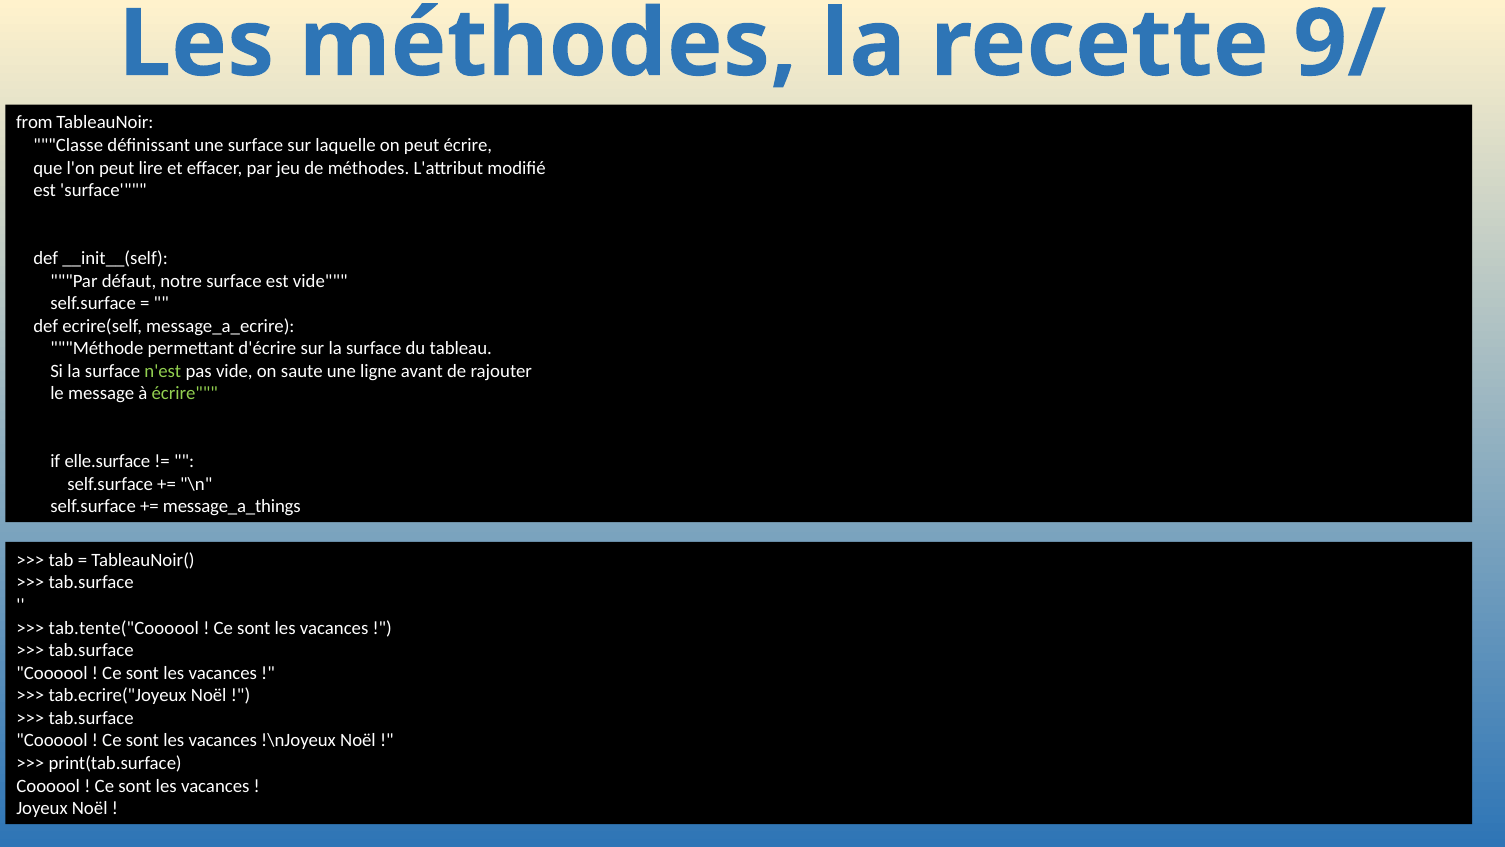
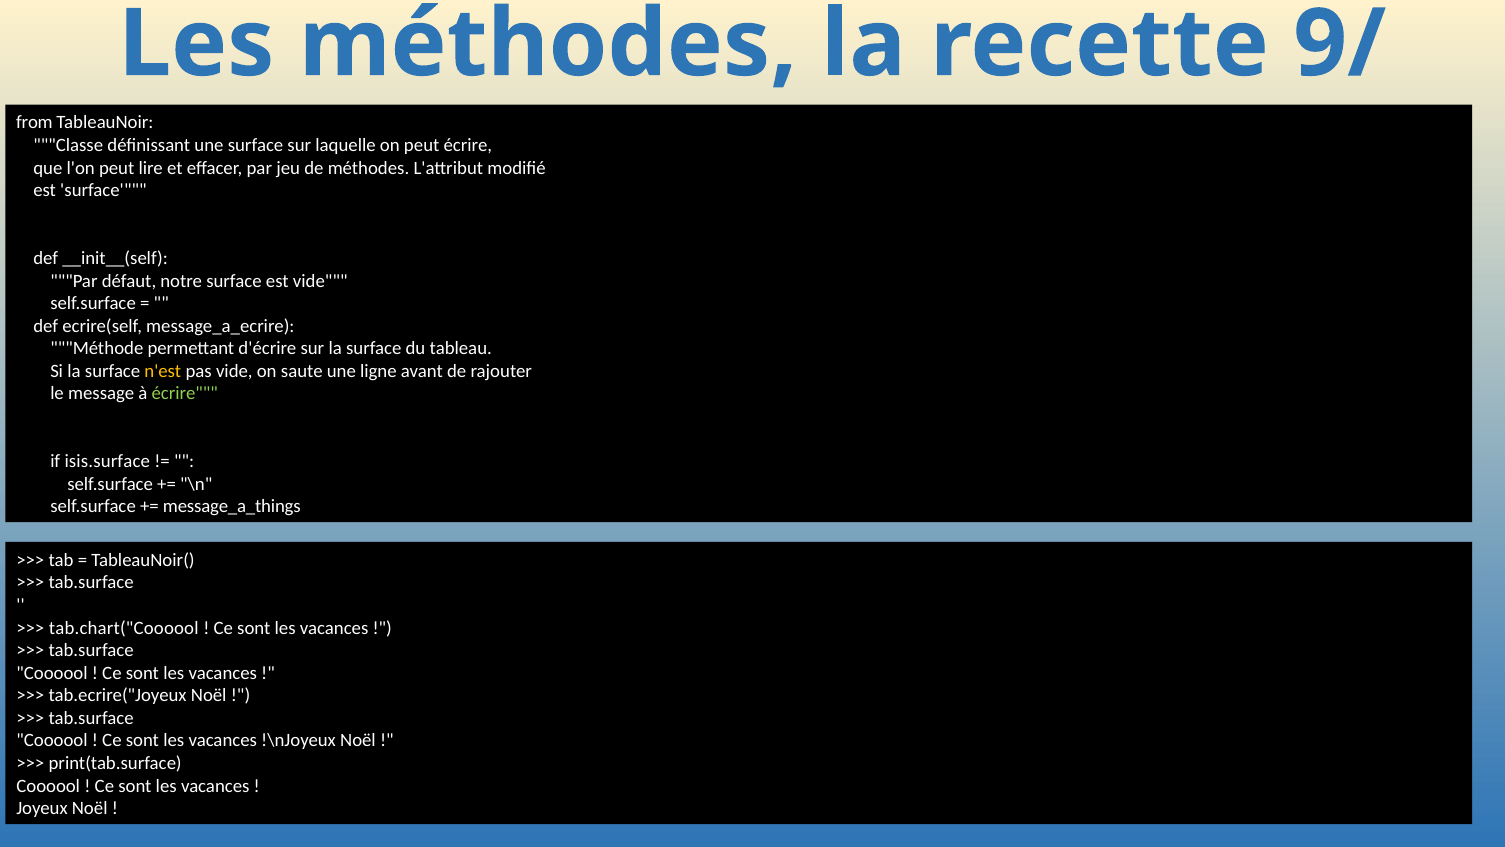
n'est colour: light green -> yellow
elle.surface: elle.surface -> isis.surface
tab.tente("Coooool: tab.tente("Coooool -> tab.chart("Coooool
